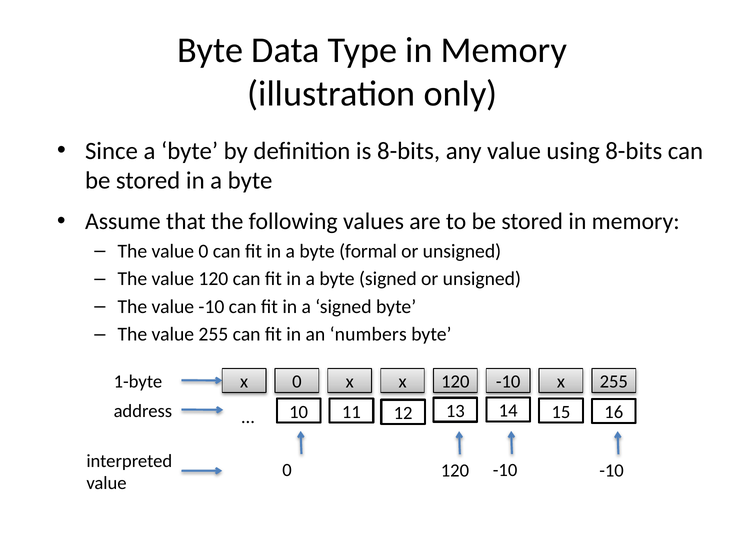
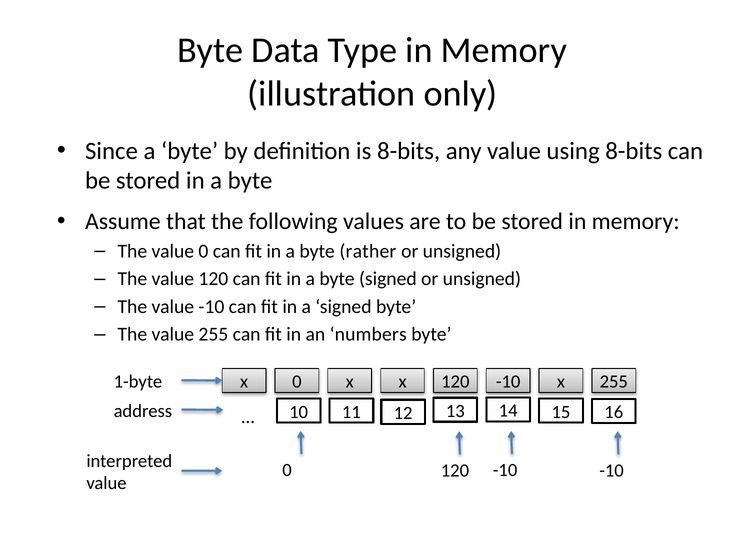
formal: formal -> rather
